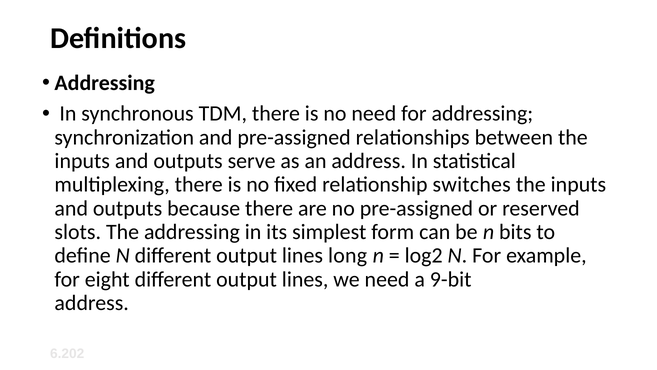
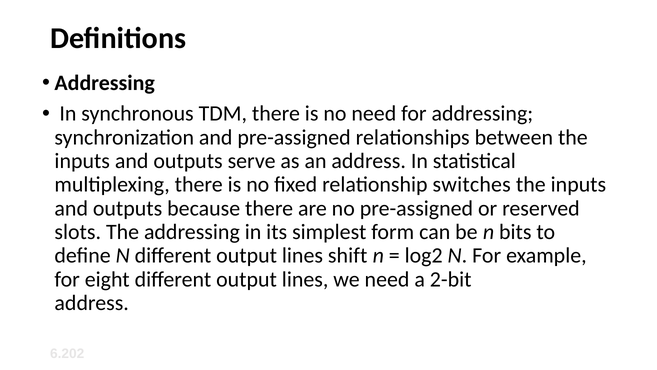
long: long -> shift
9-bit: 9-bit -> 2-bit
